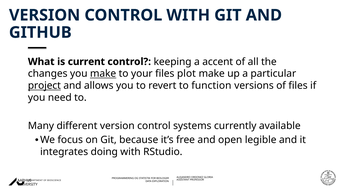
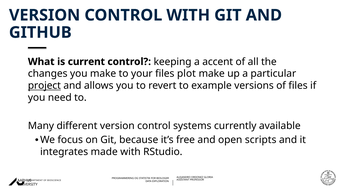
make at (103, 74) underline: present -> none
function: function -> example
legible: legible -> scripts
doing: doing -> made
